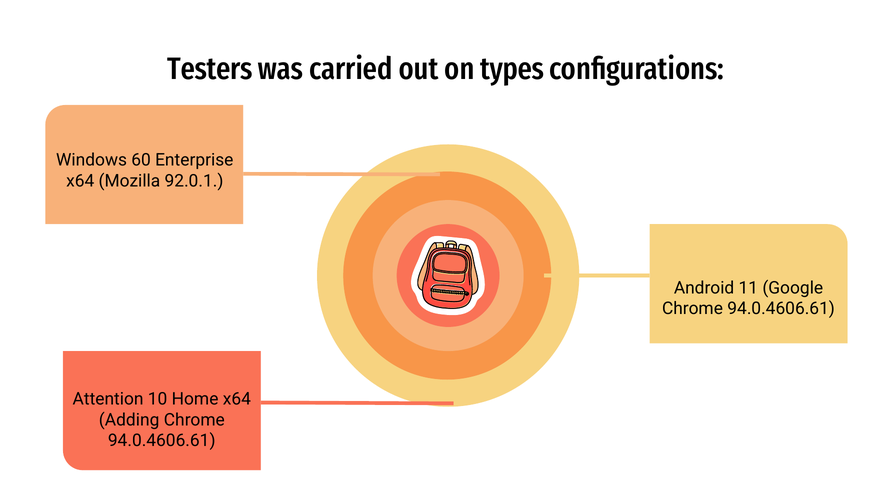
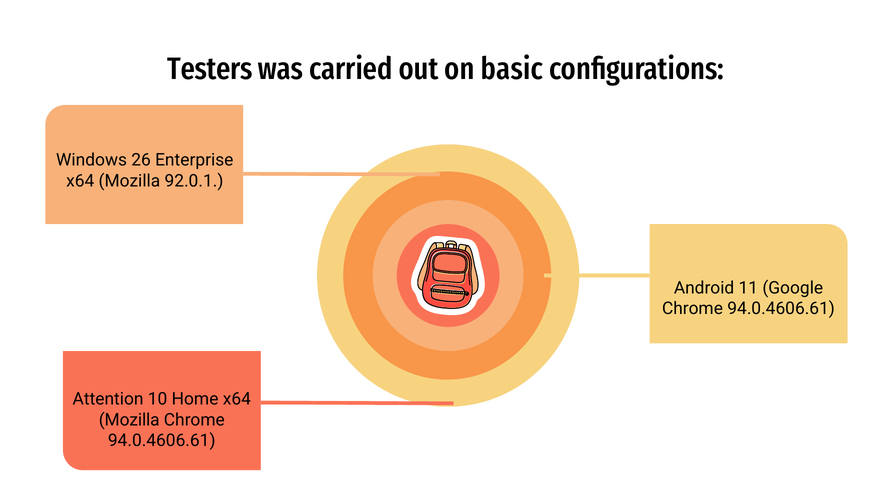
types: types -> basic
60: 60 -> 26
Adding at (129, 420): Adding -> Mozilla
